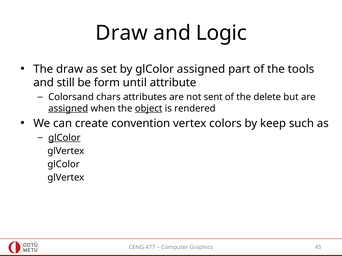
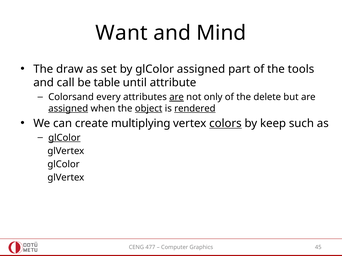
Draw at (122, 33): Draw -> Want
Logic: Logic -> Mind
still: still -> call
form: form -> table
chars: chars -> every
are at (177, 97) underline: none -> present
sent: sent -> only
rendered underline: none -> present
convention: convention -> multiplying
colors underline: none -> present
